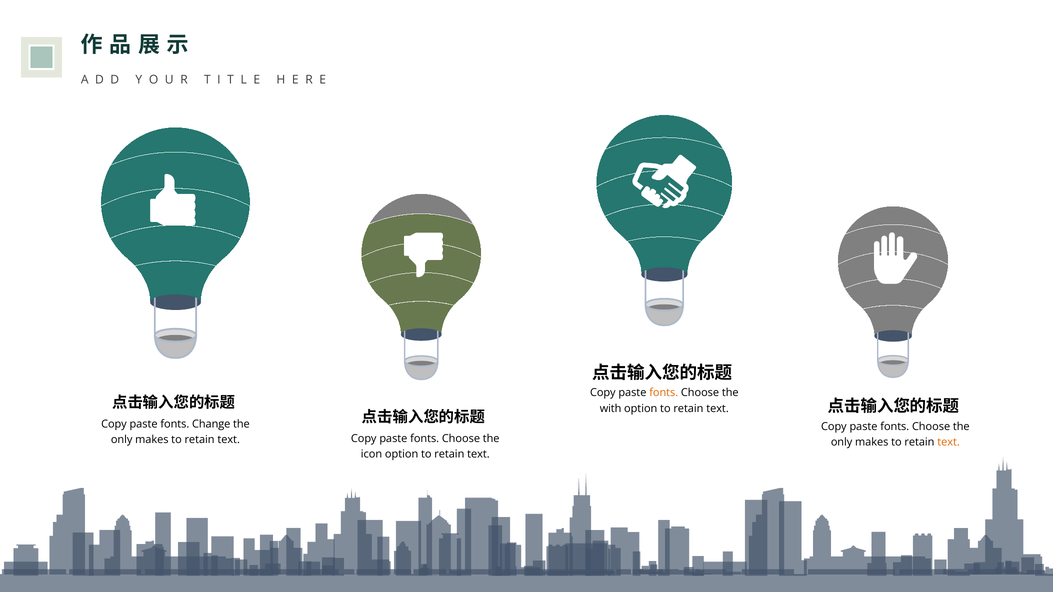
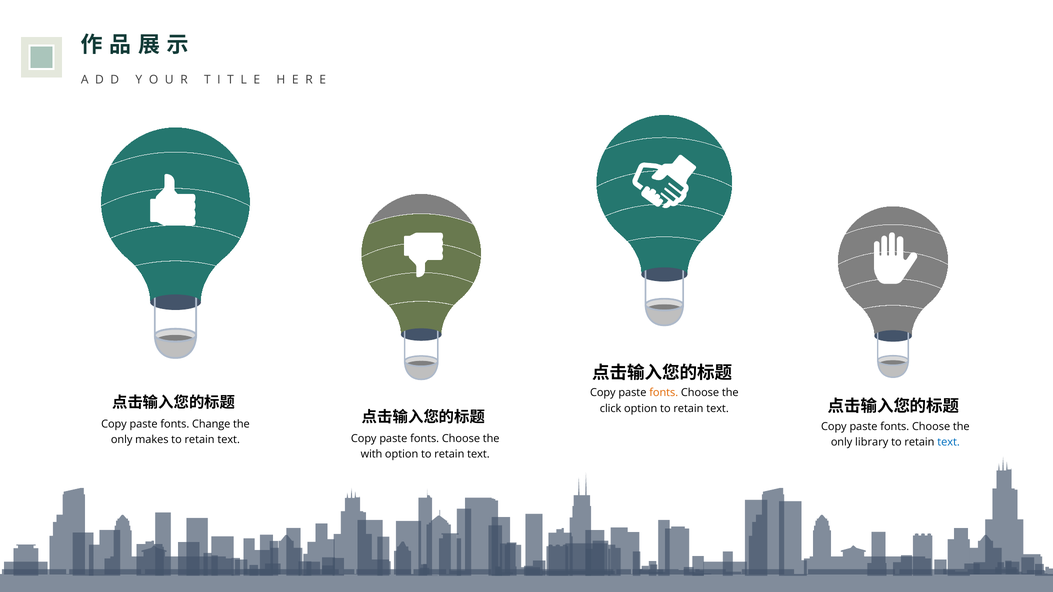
with: with -> click
makes at (872, 443): makes -> library
text at (949, 443) colour: orange -> blue
icon: icon -> with
